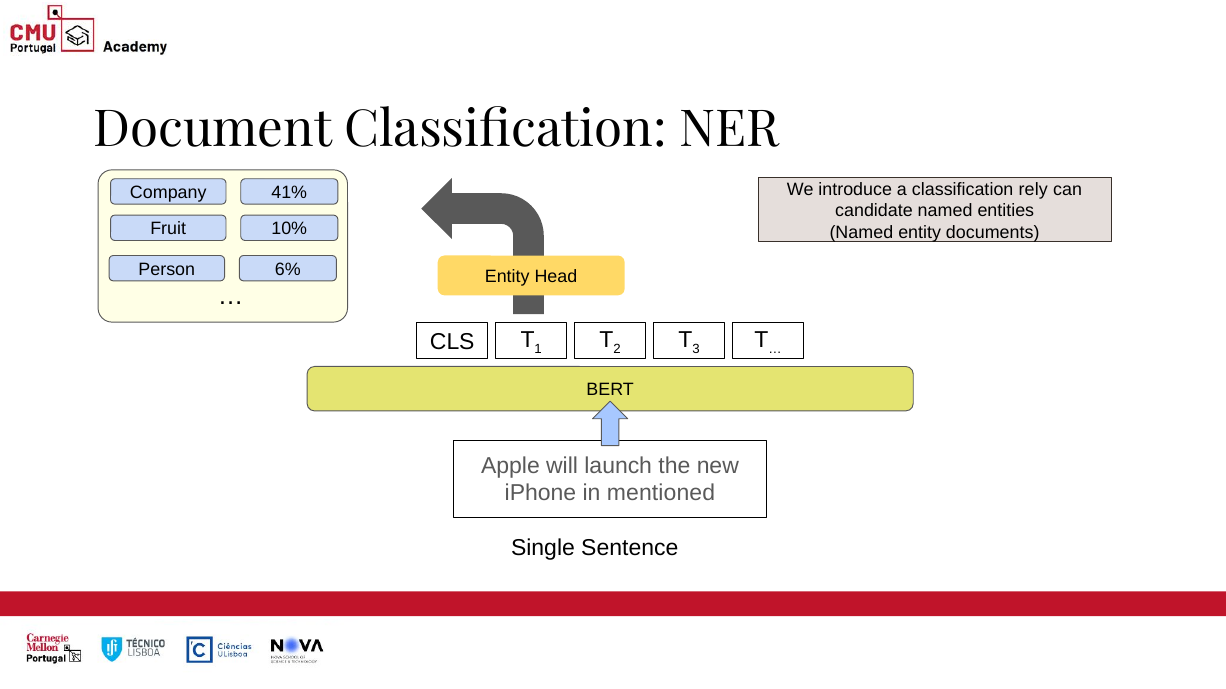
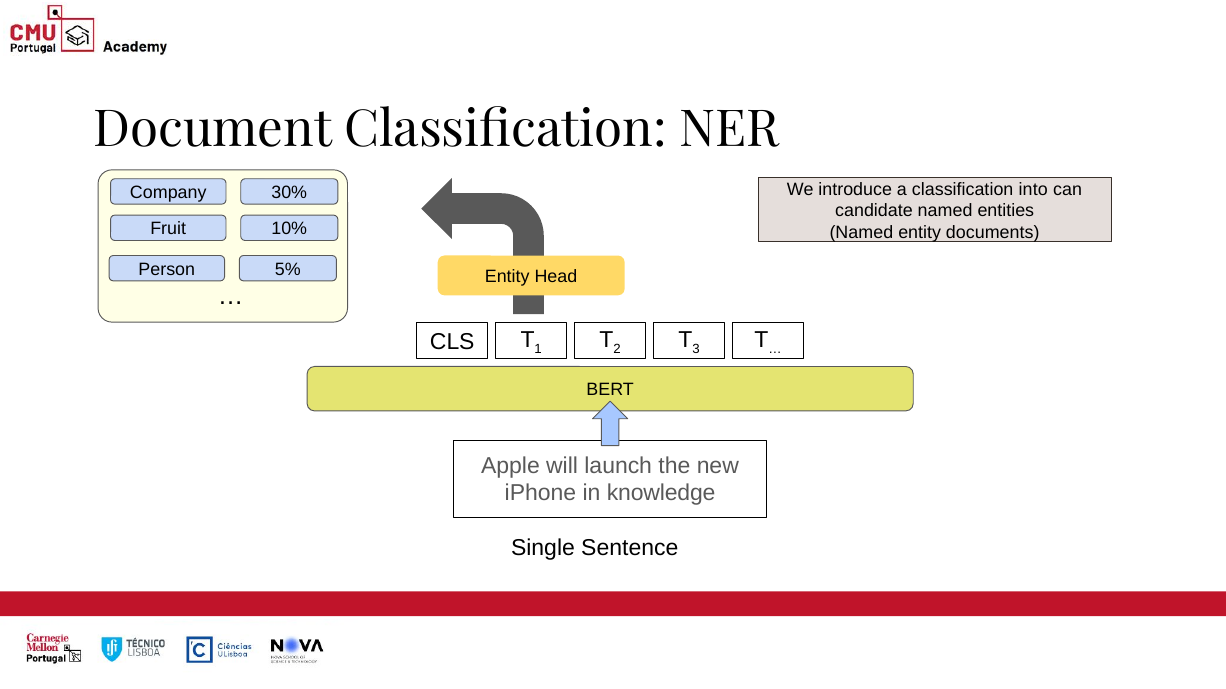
rely: rely -> into
41%: 41% -> 30%
6%: 6% -> 5%
mentioned: mentioned -> knowledge
